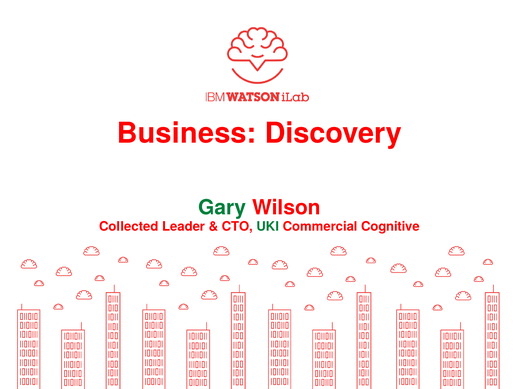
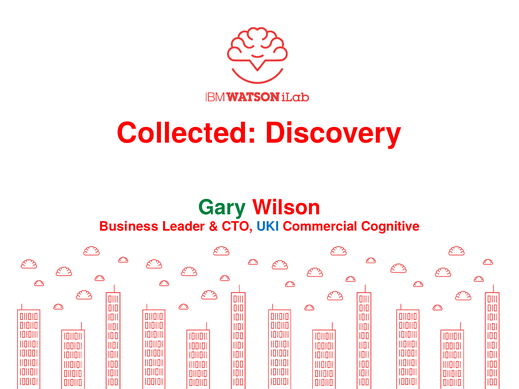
Business: Business -> Collected
Collected: Collected -> Business
UKI colour: green -> blue
